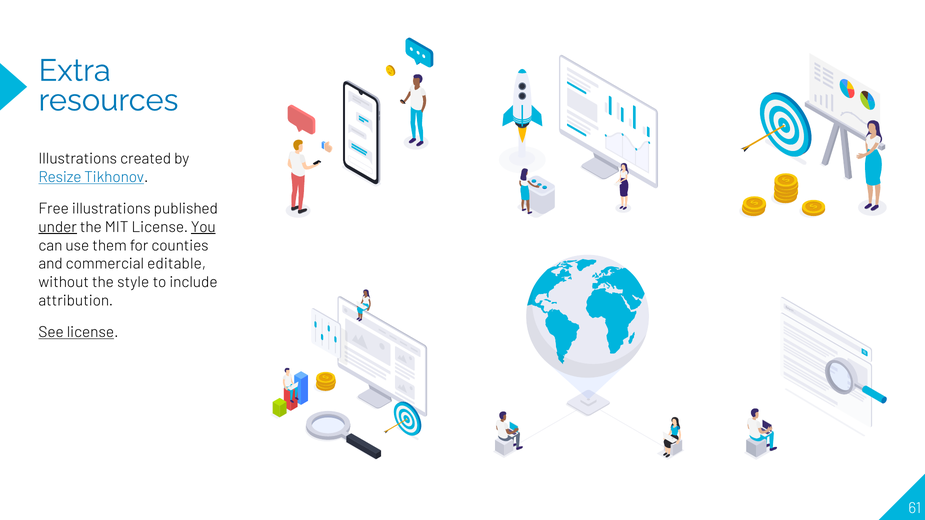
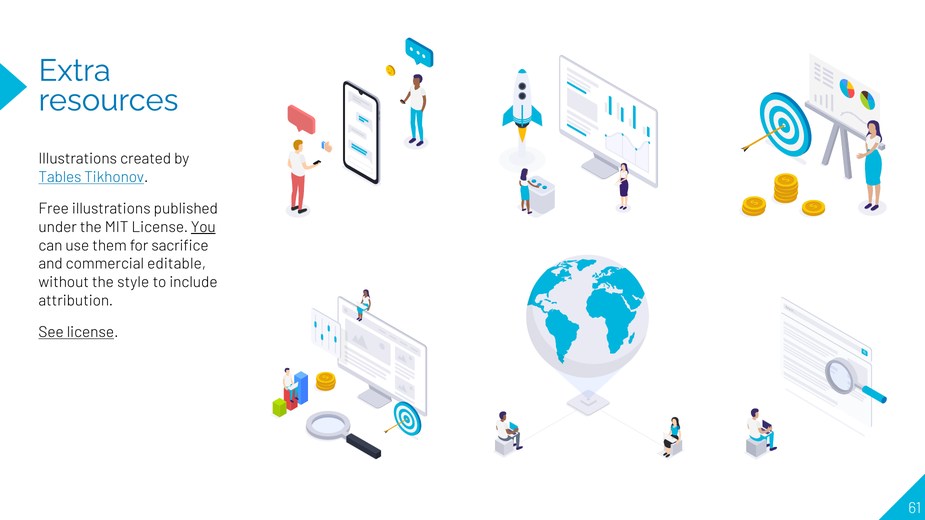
Resize: Resize -> Tables
under underline: present -> none
counties: counties -> sacrifice
